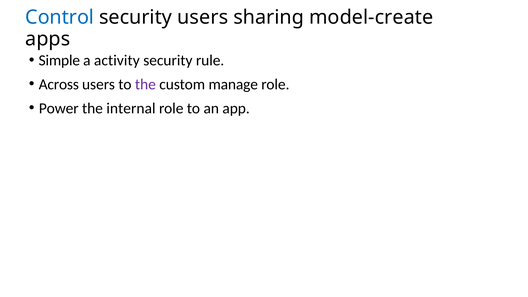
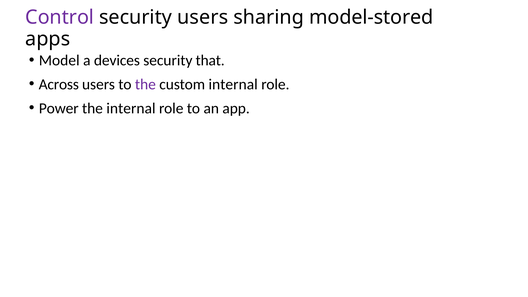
Control colour: blue -> purple
model-create: model-create -> model-stored
Simple: Simple -> Model
activity: activity -> devices
rule: rule -> that
custom manage: manage -> internal
